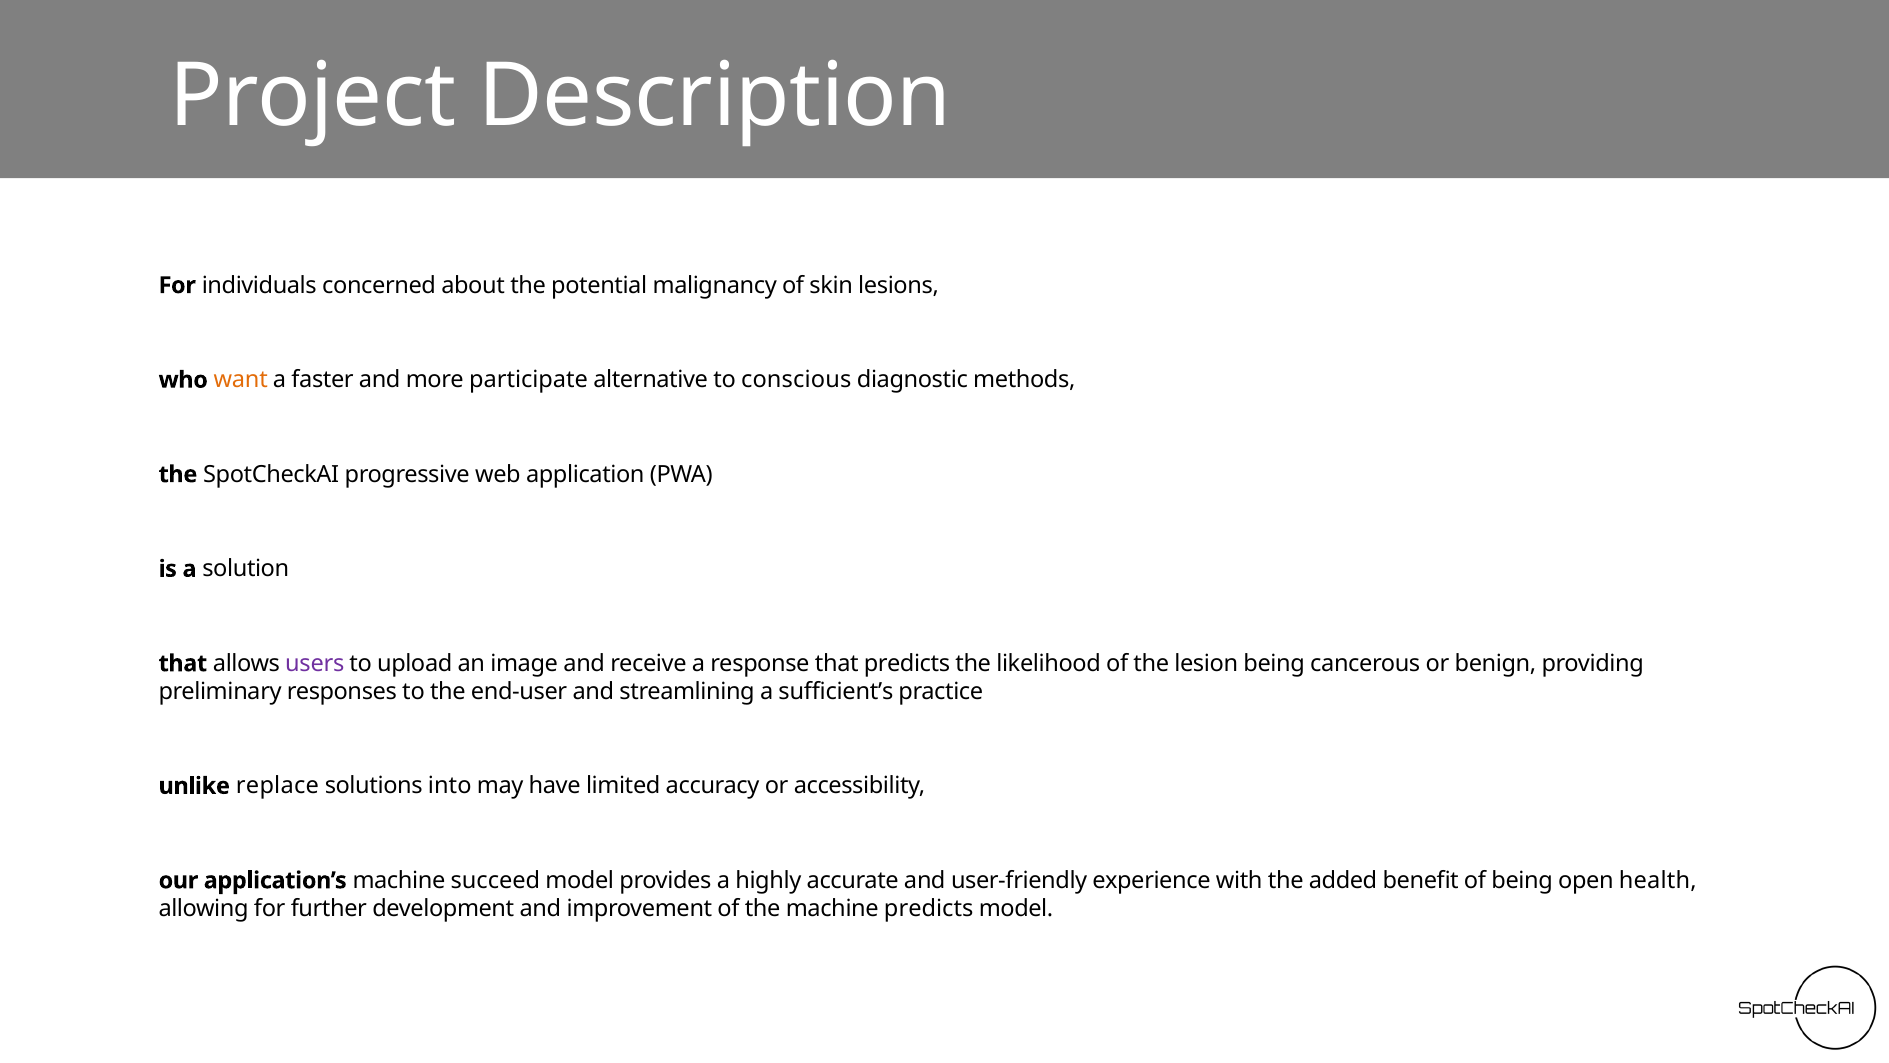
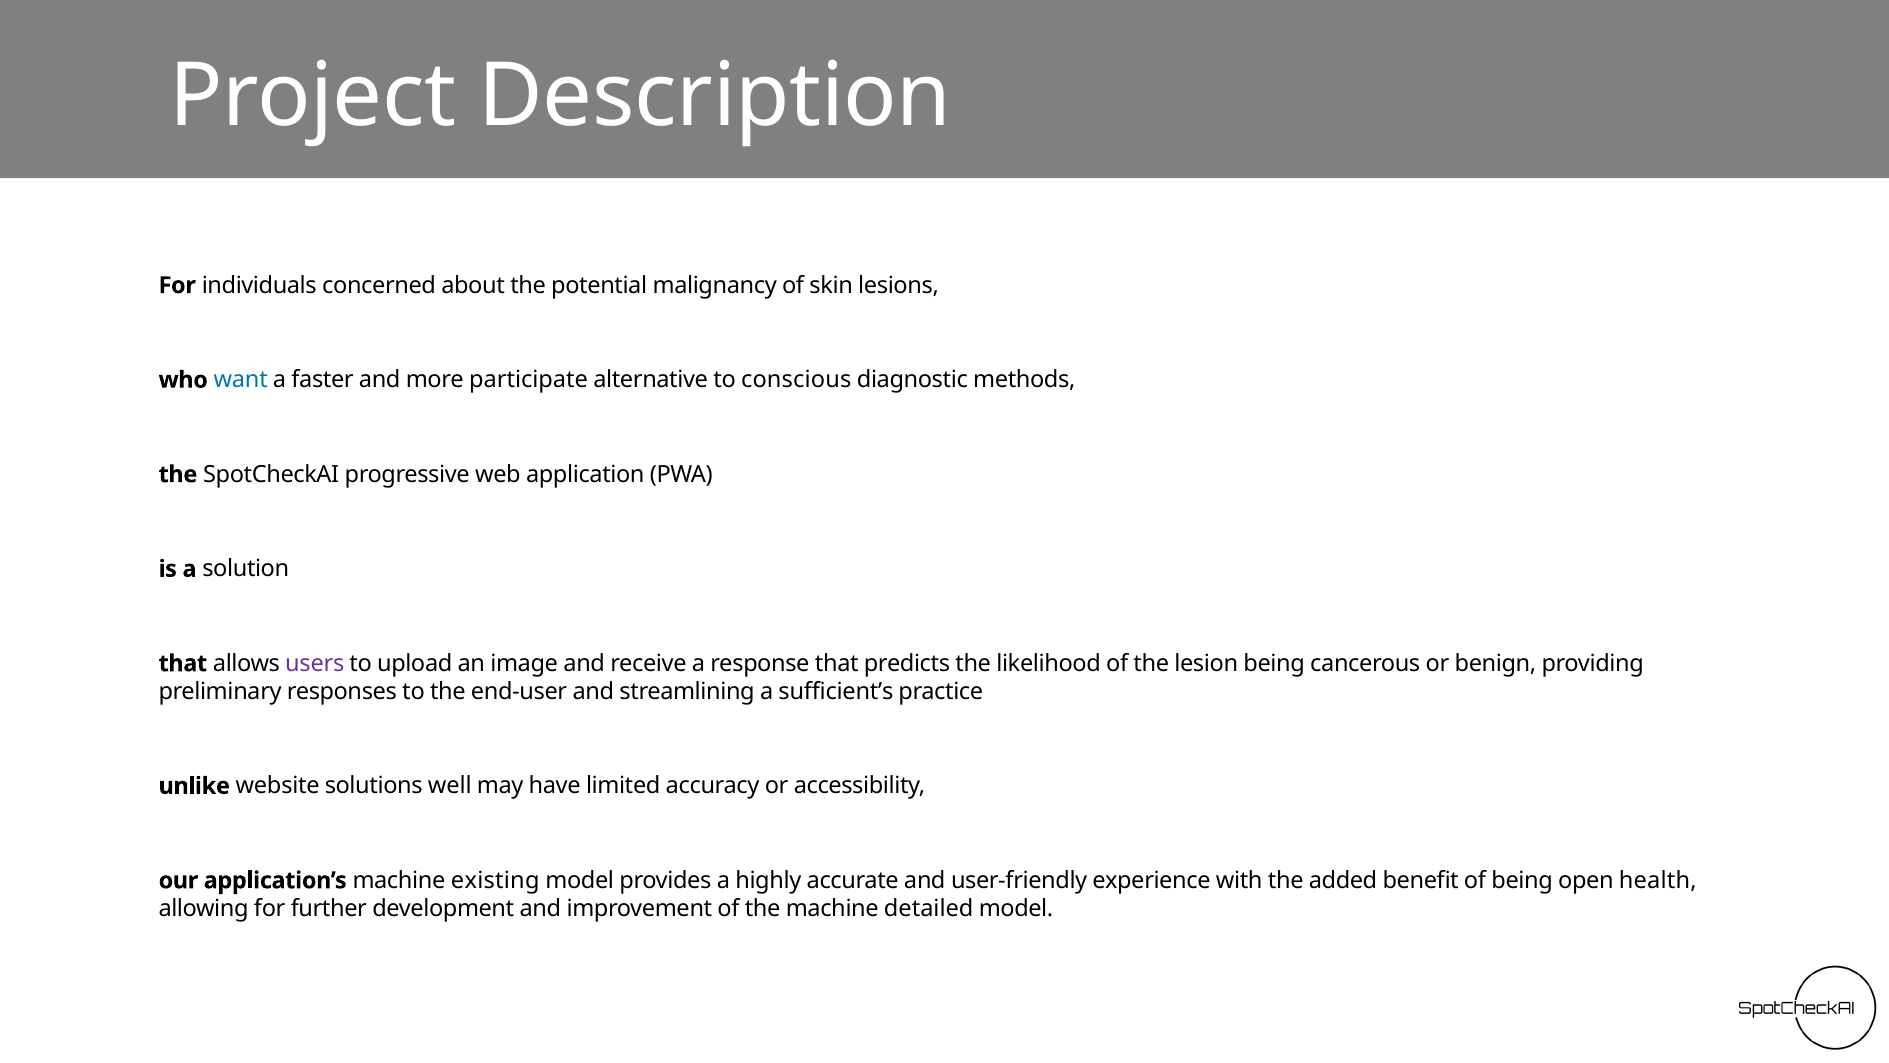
want colour: orange -> blue
replace: replace -> website
into: into -> well
succeed: succeed -> existing
machine predicts: predicts -> detailed
